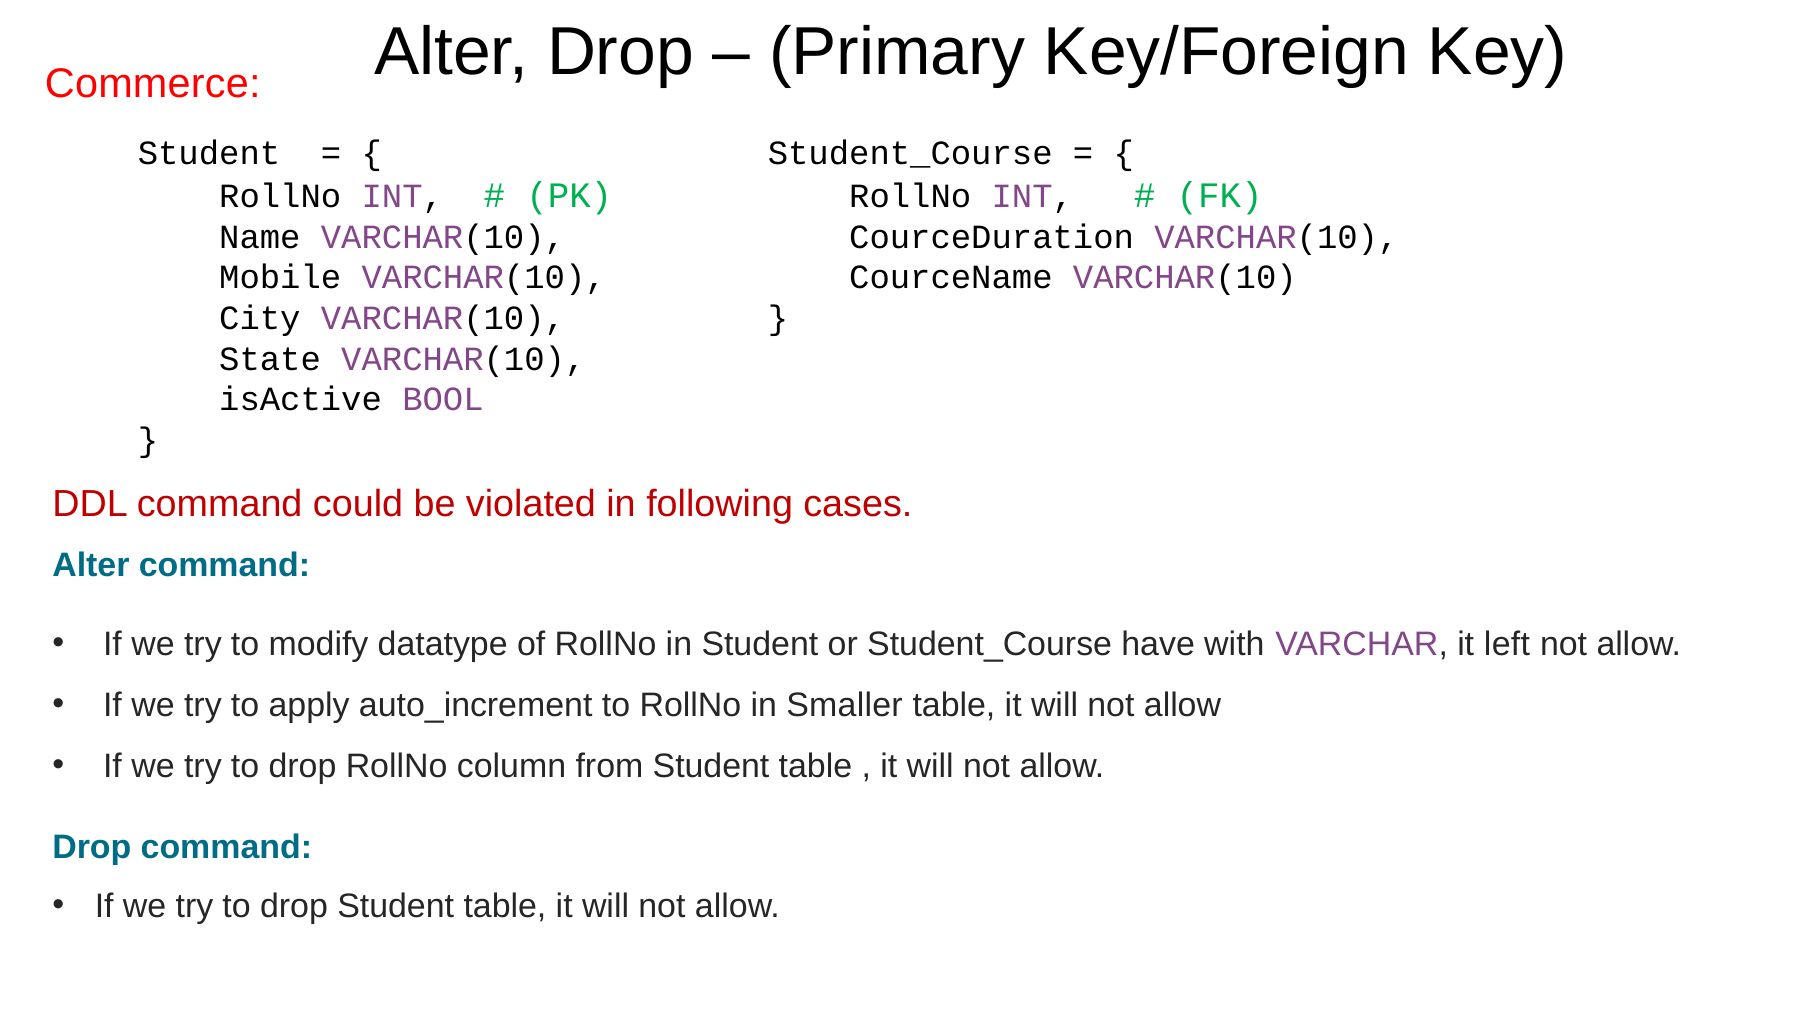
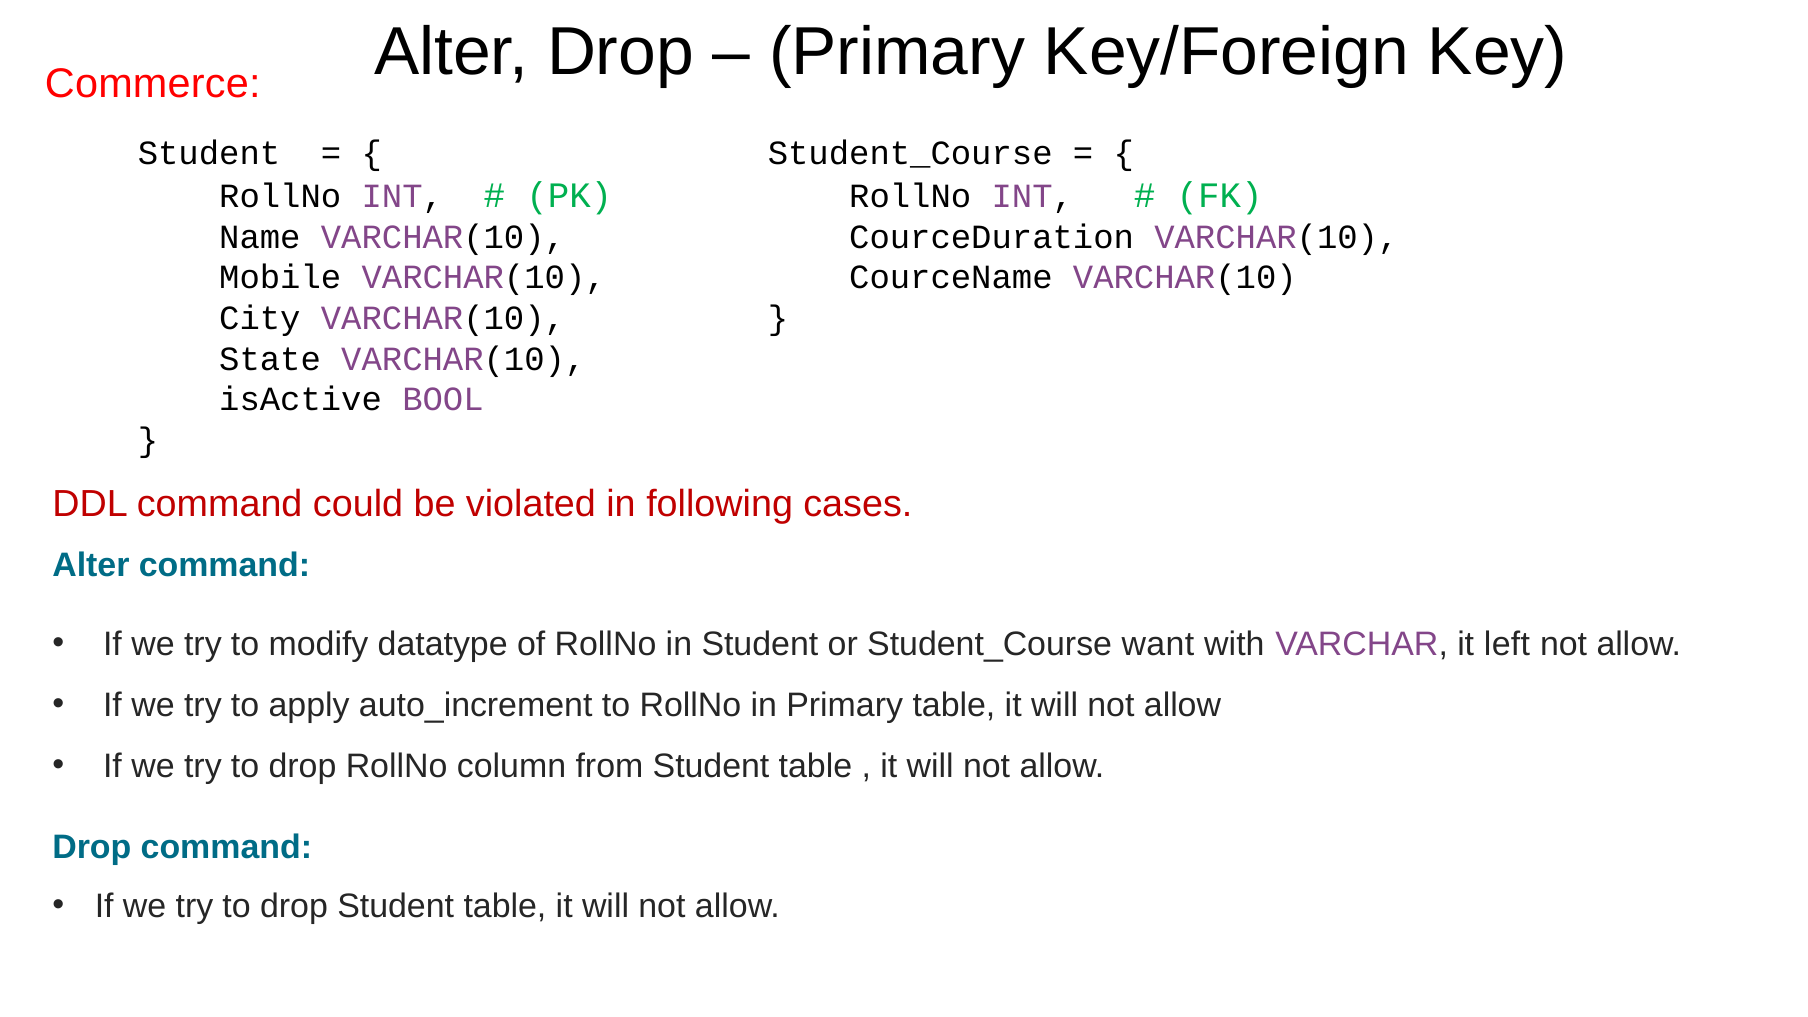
have: have -> want
in Smaller: Smaller -> Primary
